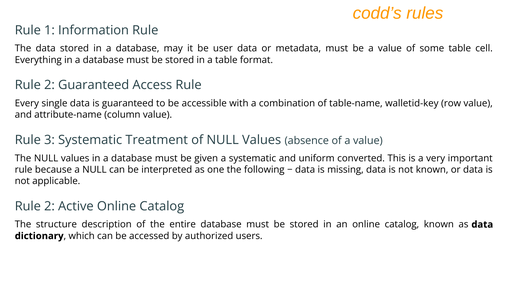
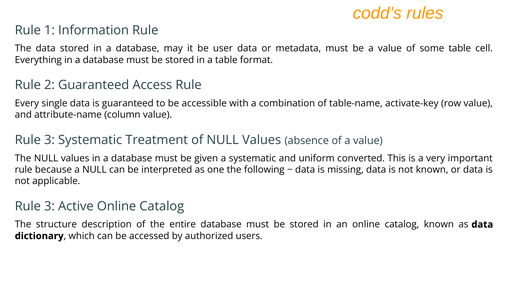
walletid-key: walletid-key -> activate-key
2 at (49, 207): 2 -> 3
